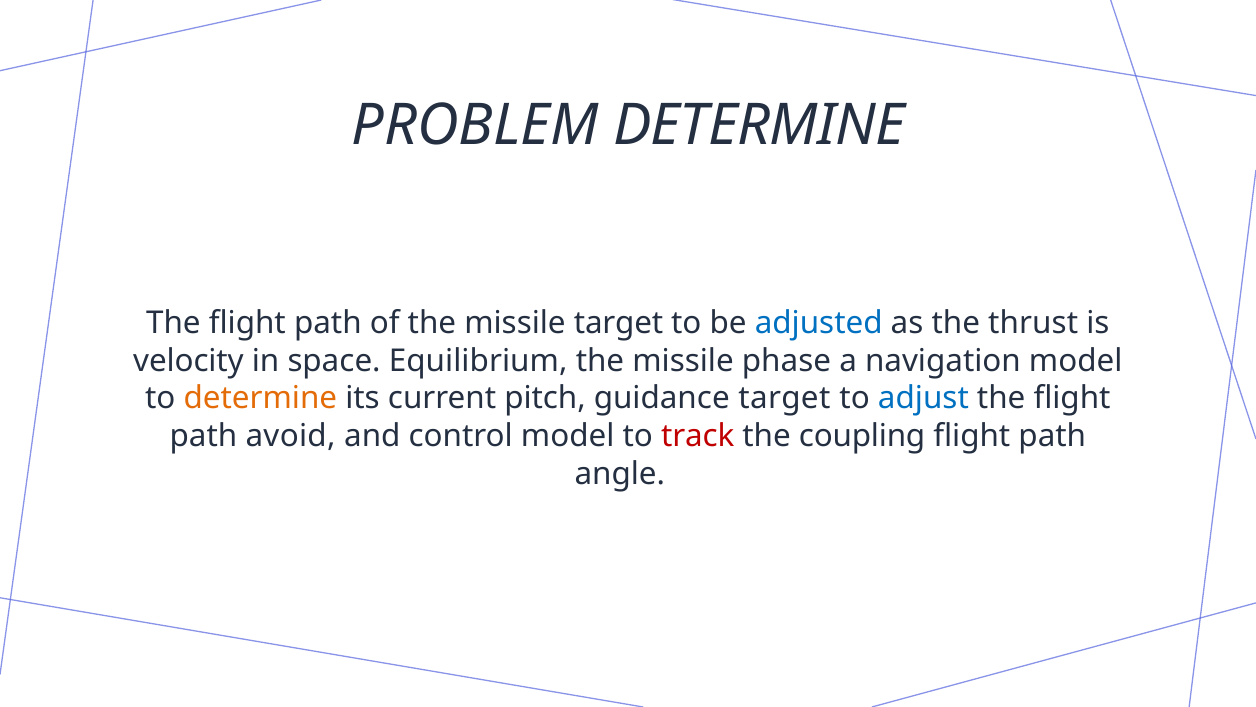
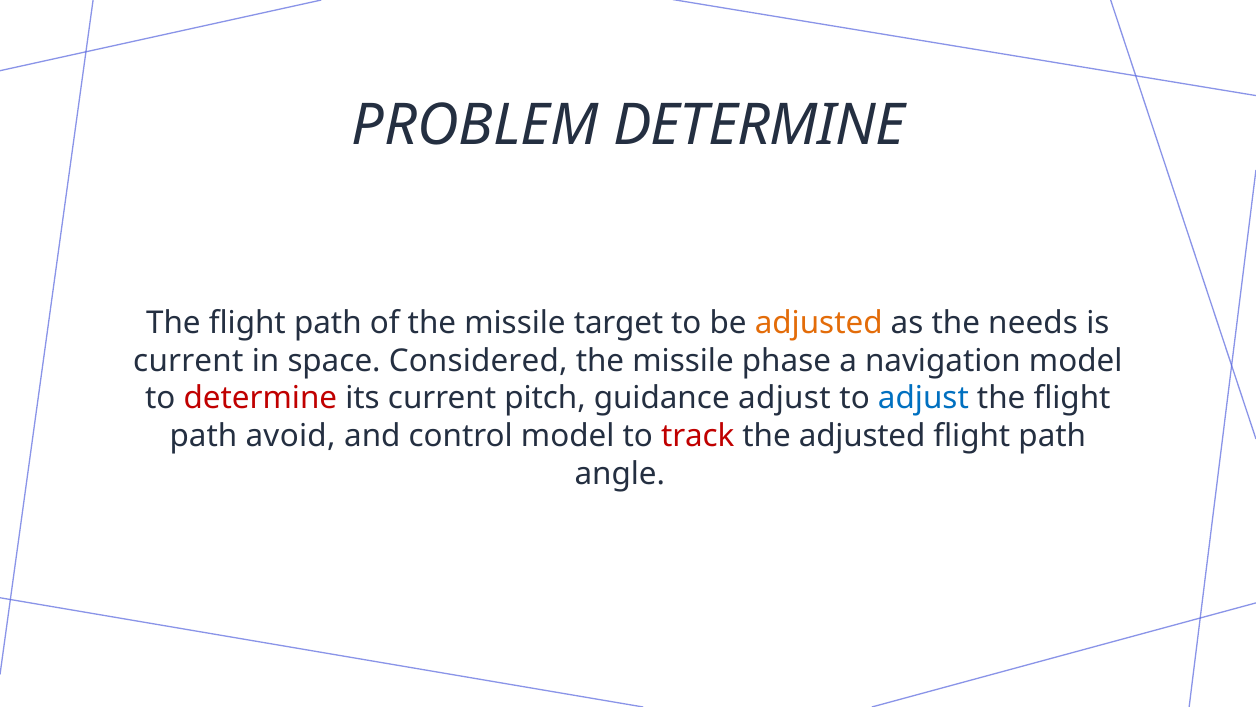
adjusted at (819, 323) colour: blue -> orange
thrust: thrust -> needs
velocity at (188, 361): velocity -> current
Equilibrium: Equilibrium -> Considered
determine at (260, 398) colour: orange -> red
guidance target: target -> adjust
the coupling: coupling -> adjusted
